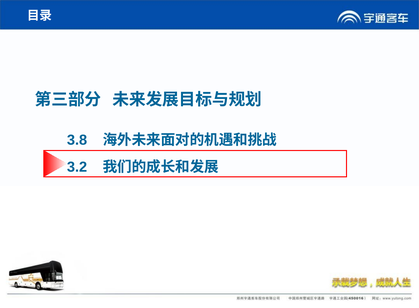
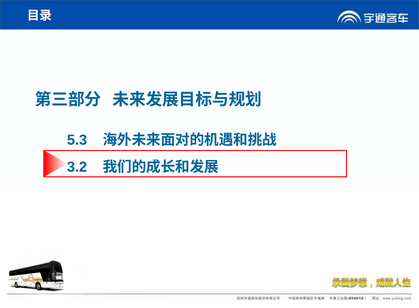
3.8: 3.8 -> 5.3
